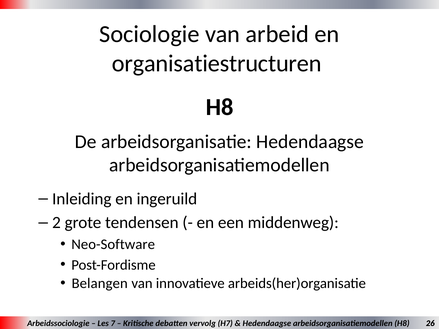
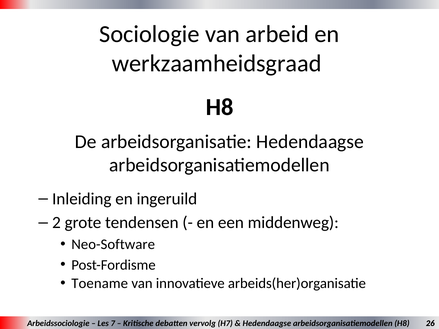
organisatiestructuren: organisatiestructuren -> werkzaamheidsgraad
Belangen: Belangen -> Toename
